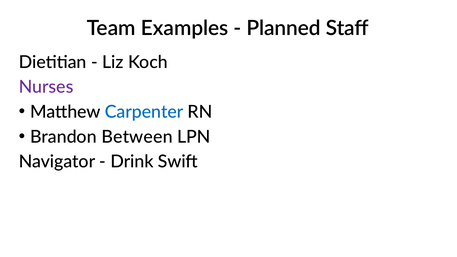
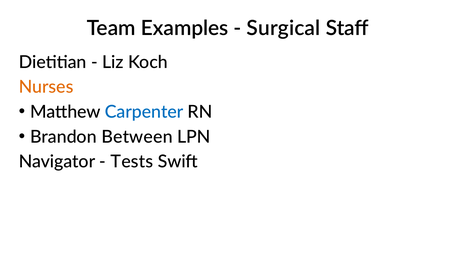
Planned: Planned -> Surgical
Nurses colour: purple -> orange
Drink: Drink -> Tests
